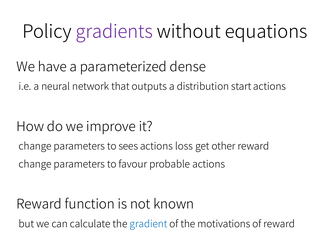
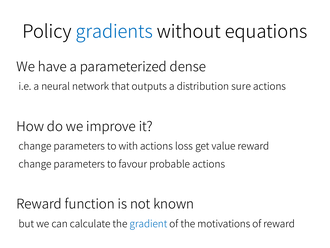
gradients colour: purple -> blue
start: start -> sure
sees: sees -> with
other: other -> value
